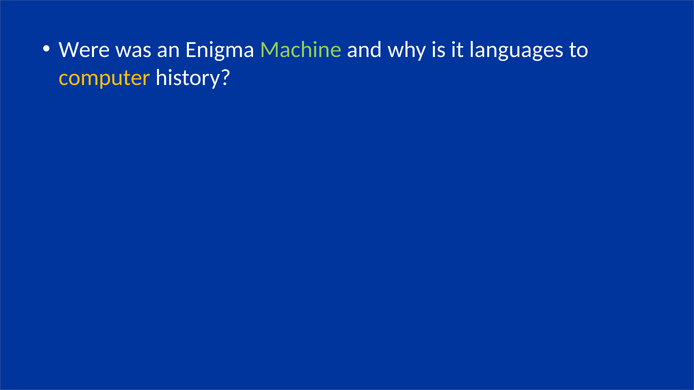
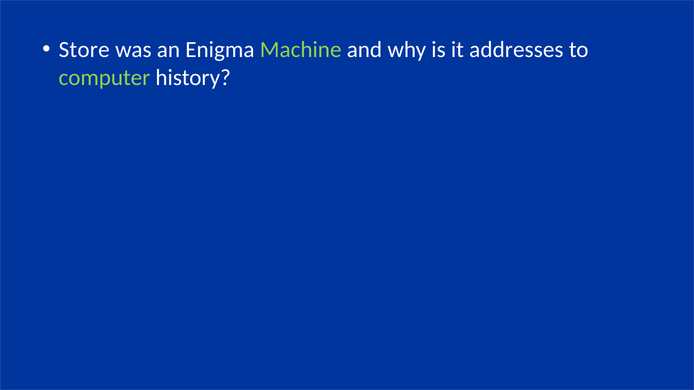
Were: Were -> Store
languages: languages -> addresses
computer colour: yellow -> light green
